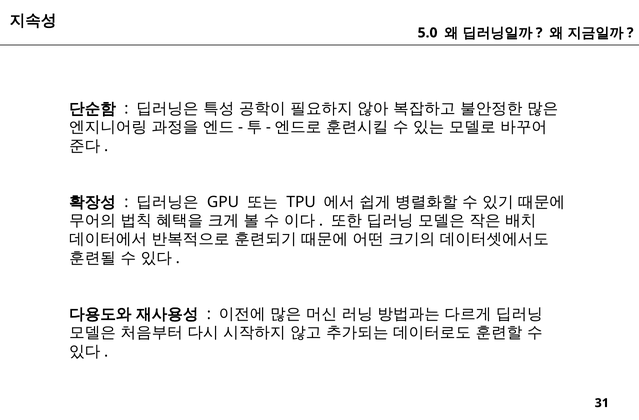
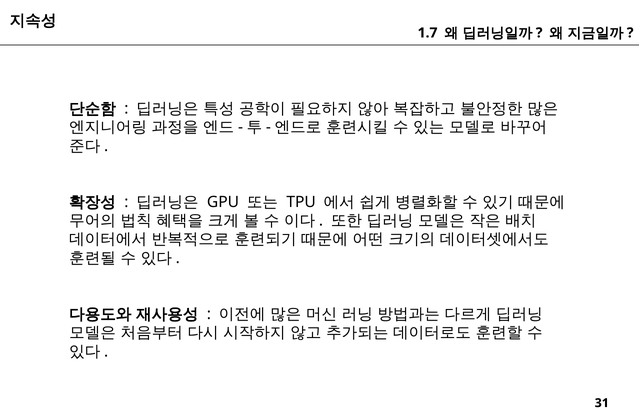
5.0: 5.0 -> 1.7
